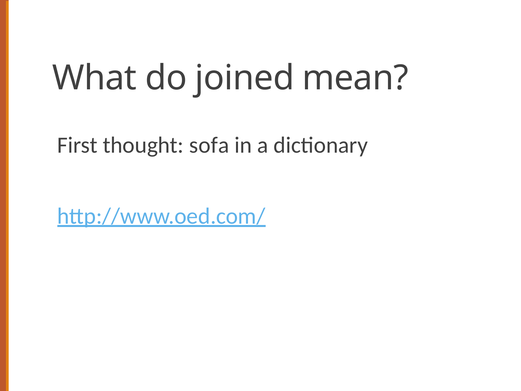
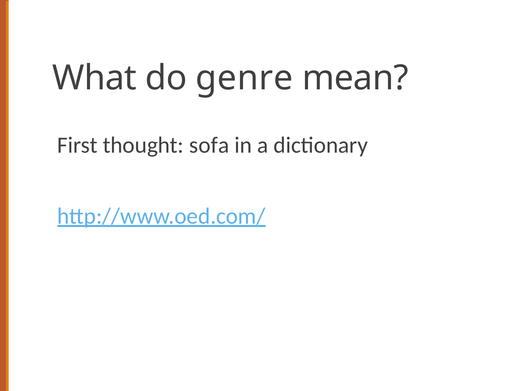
joined: joined -> genre
